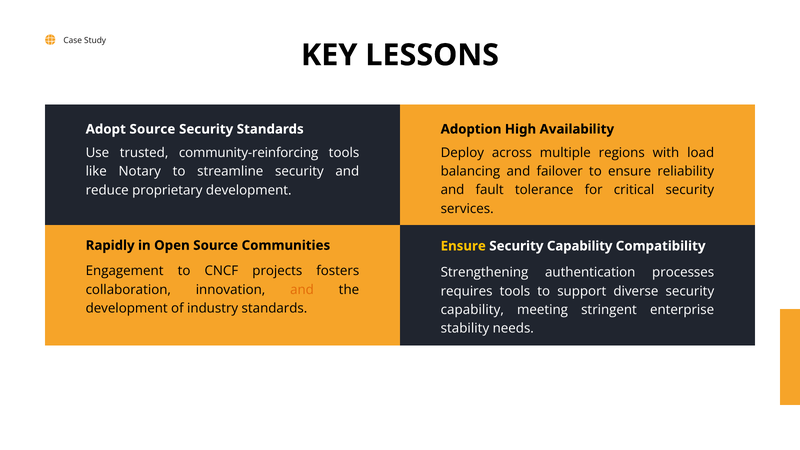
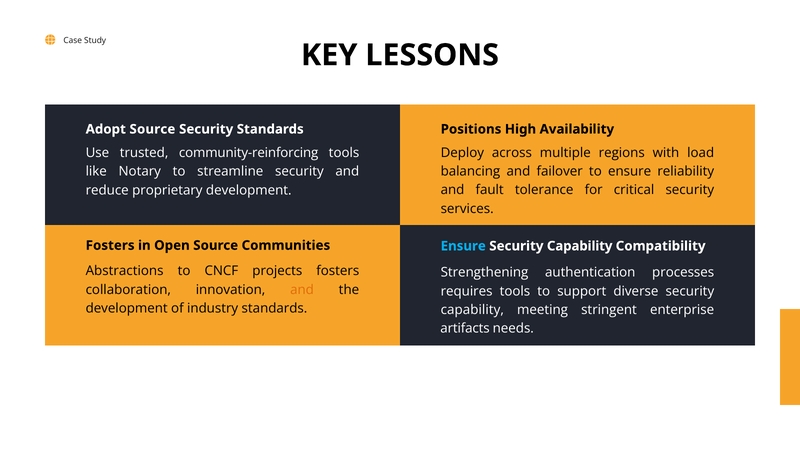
Adoption: Adoption -> Positions
Rapidly at (110, 245): Rapidly -> Fosters
Ensure at (463, 246) colour: yellow -> light blue
Engagement: Engagement -> Abstractions
stability: stability -> artifacts
